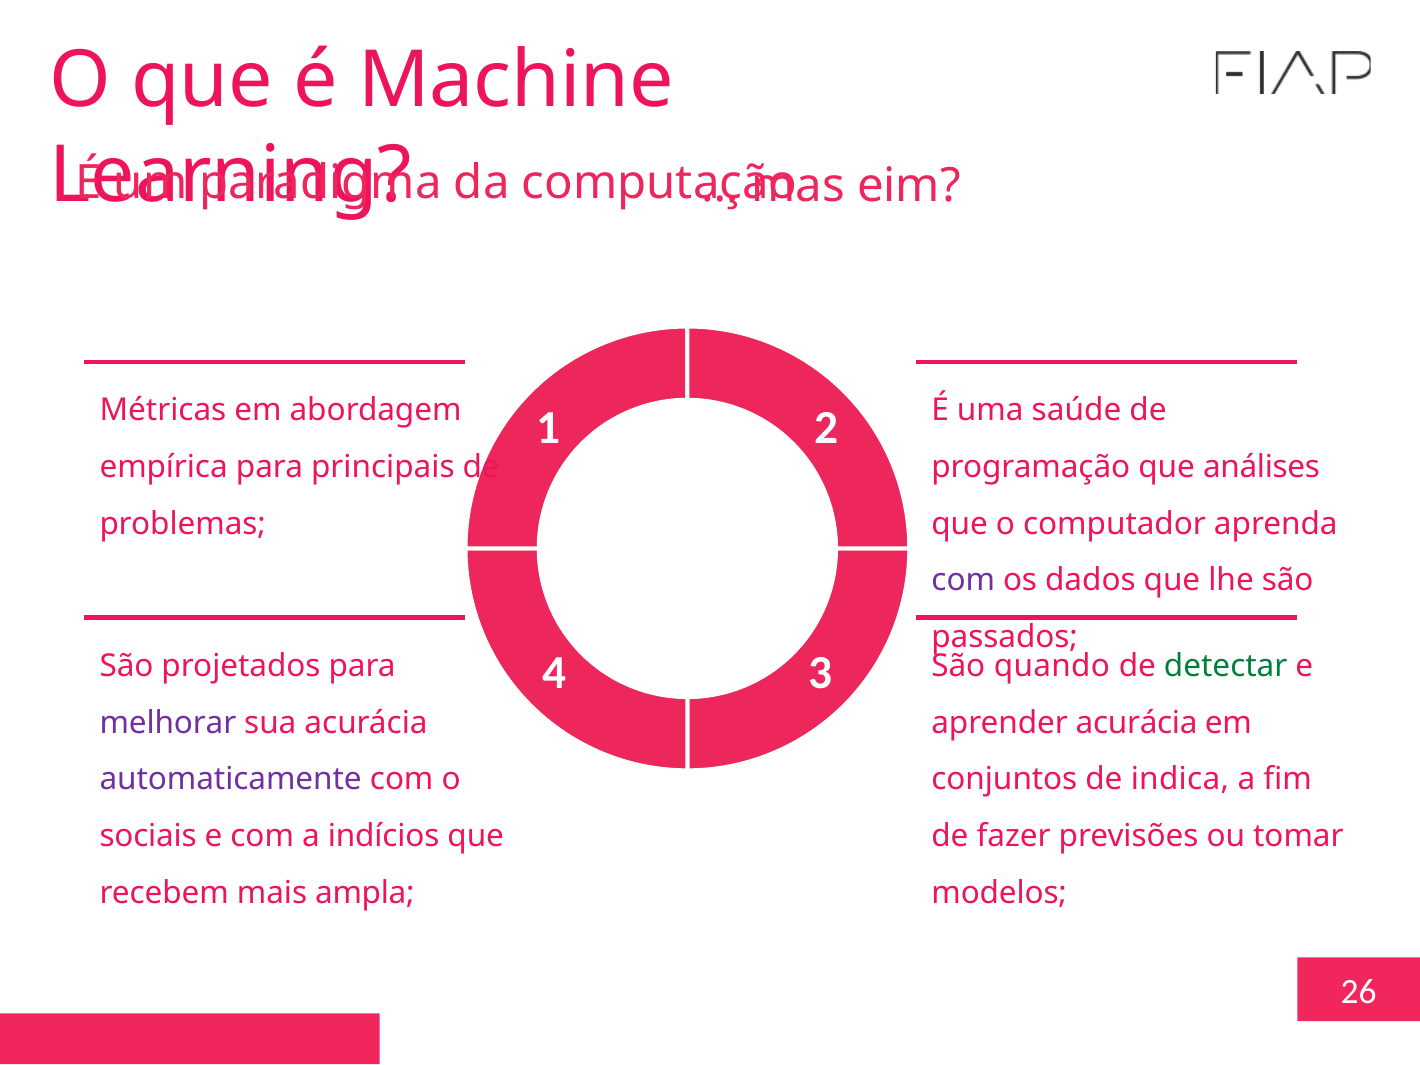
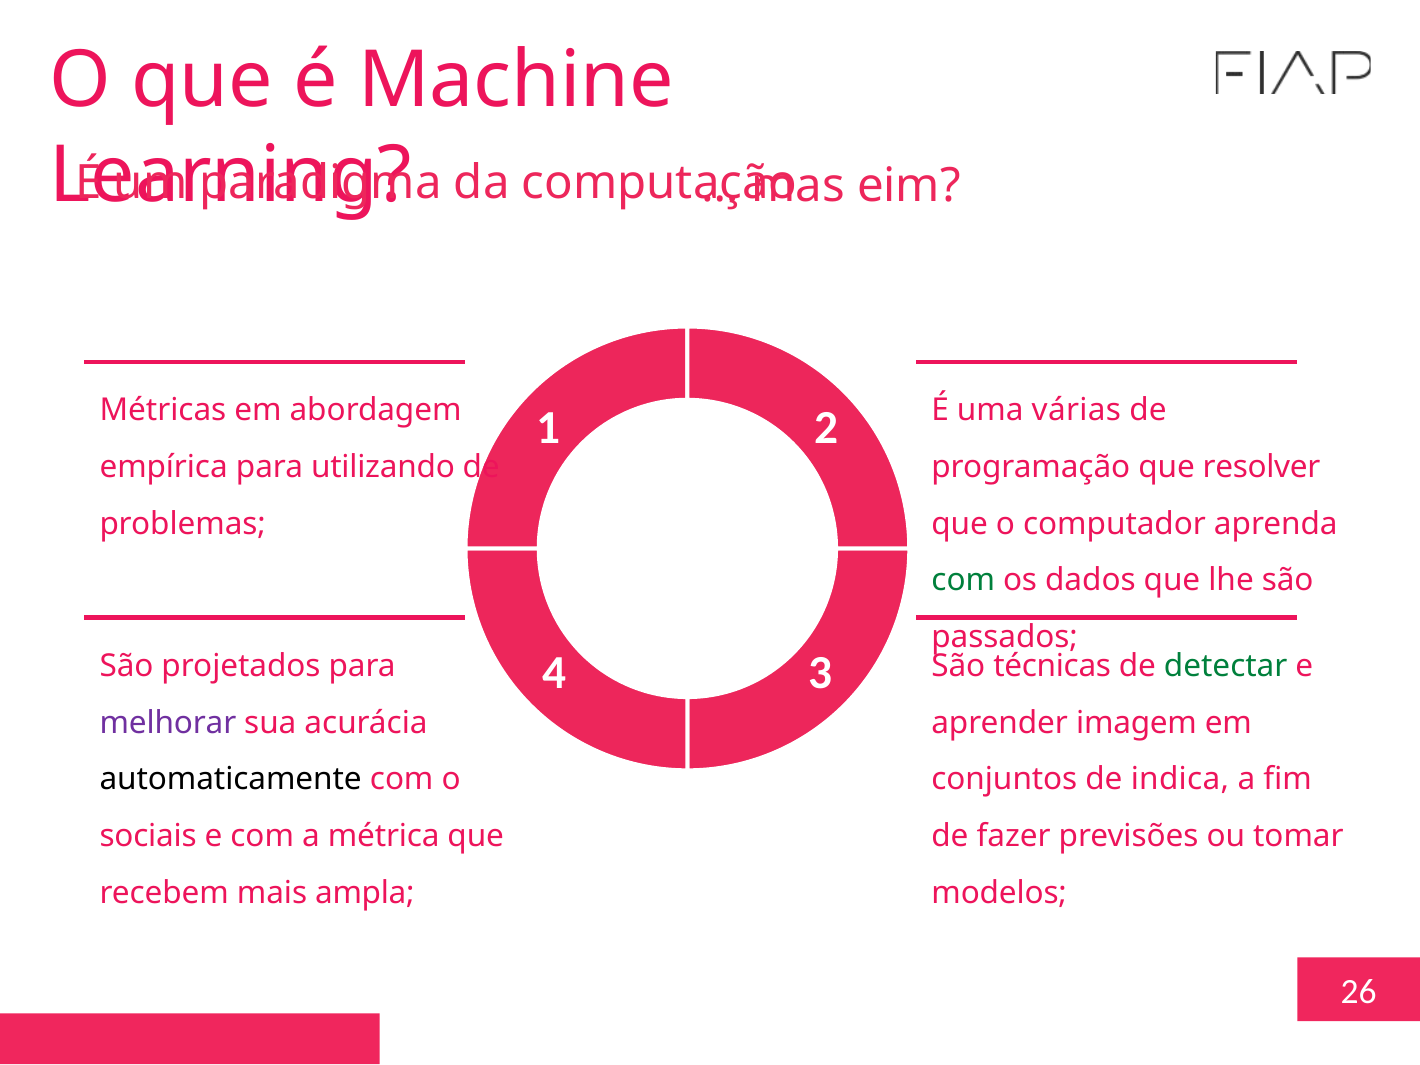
saúde: saúde -> várias
principais: principais -> utilizando
análises: análises -> resolver
com at (963, 580) colour: purple -> green
quando: quando -> técnicas
aprender acurácia: acurácia -> imagem
automaticamente colour: purple -> black
indícios: indícios -> métrica
